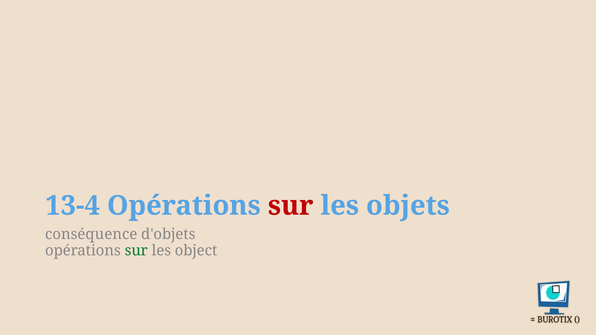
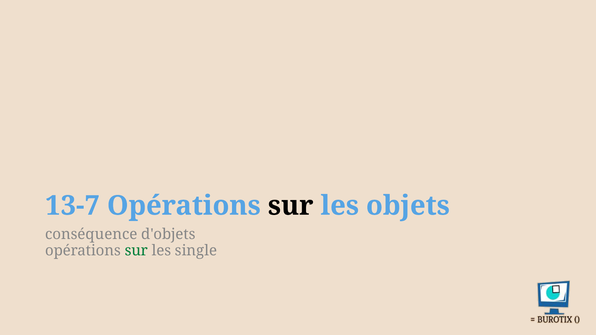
13-4: 13-4 -> 13-7
sur at (291, 206) colour: red -> black
object: object -> single
